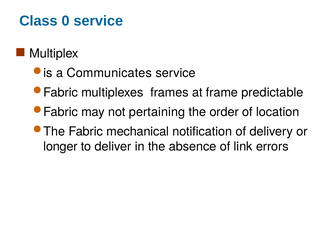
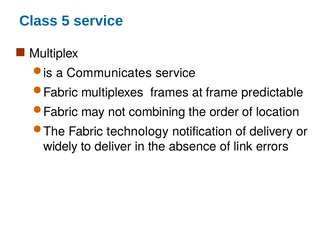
0: 0 -> 5
pertaining: pertaining -> combining
mechanical: mechanical -> technology
longer: longer -> widely
